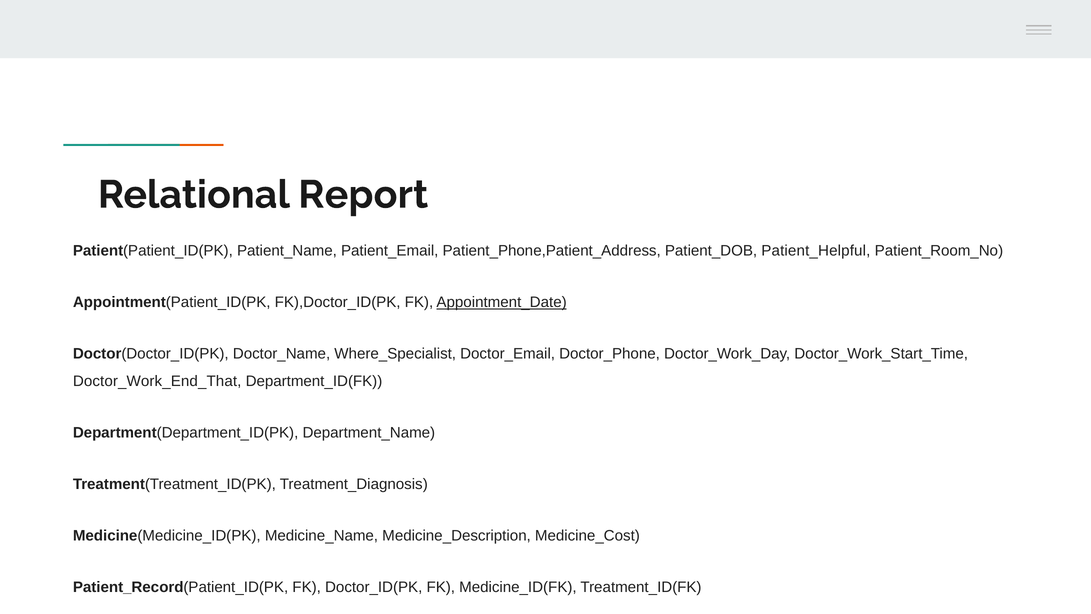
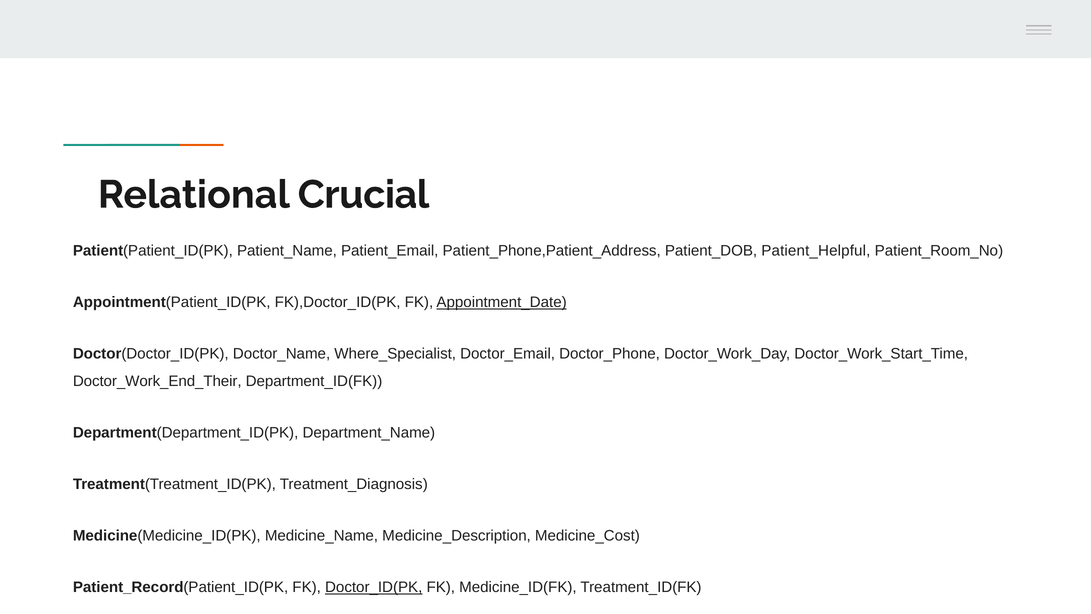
Report: Report -> Crucial
Doctor_Work_End_That: Doctor_Work_End_That -> Doctor_Work_End_Their
Doctor_ID(PK underline: none -> present
